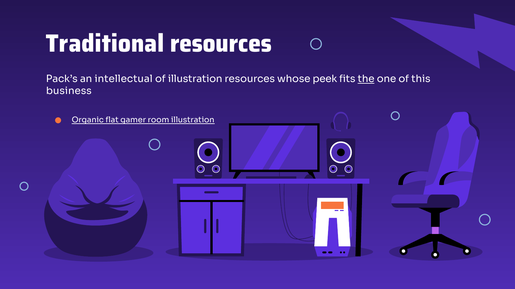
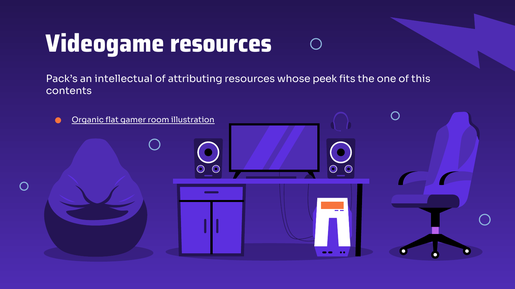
Traditional: Traditional -> Videogame
of illustration: illustration -> attributing
the underline: present -> none
business: business -> contents
